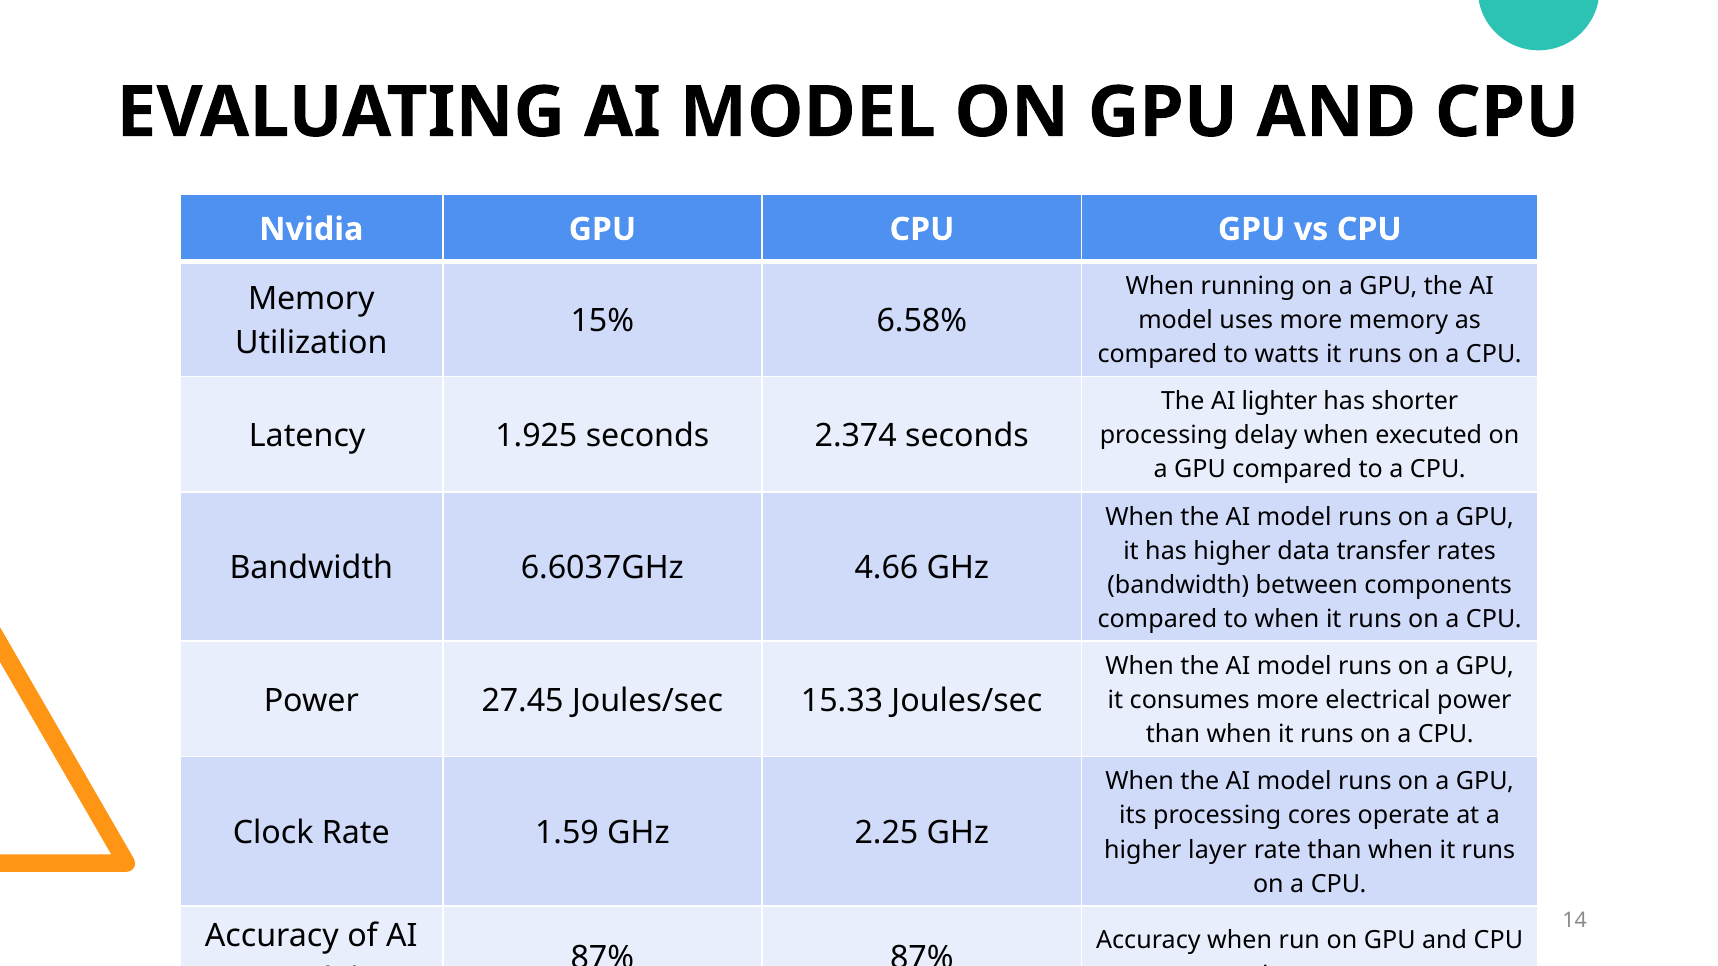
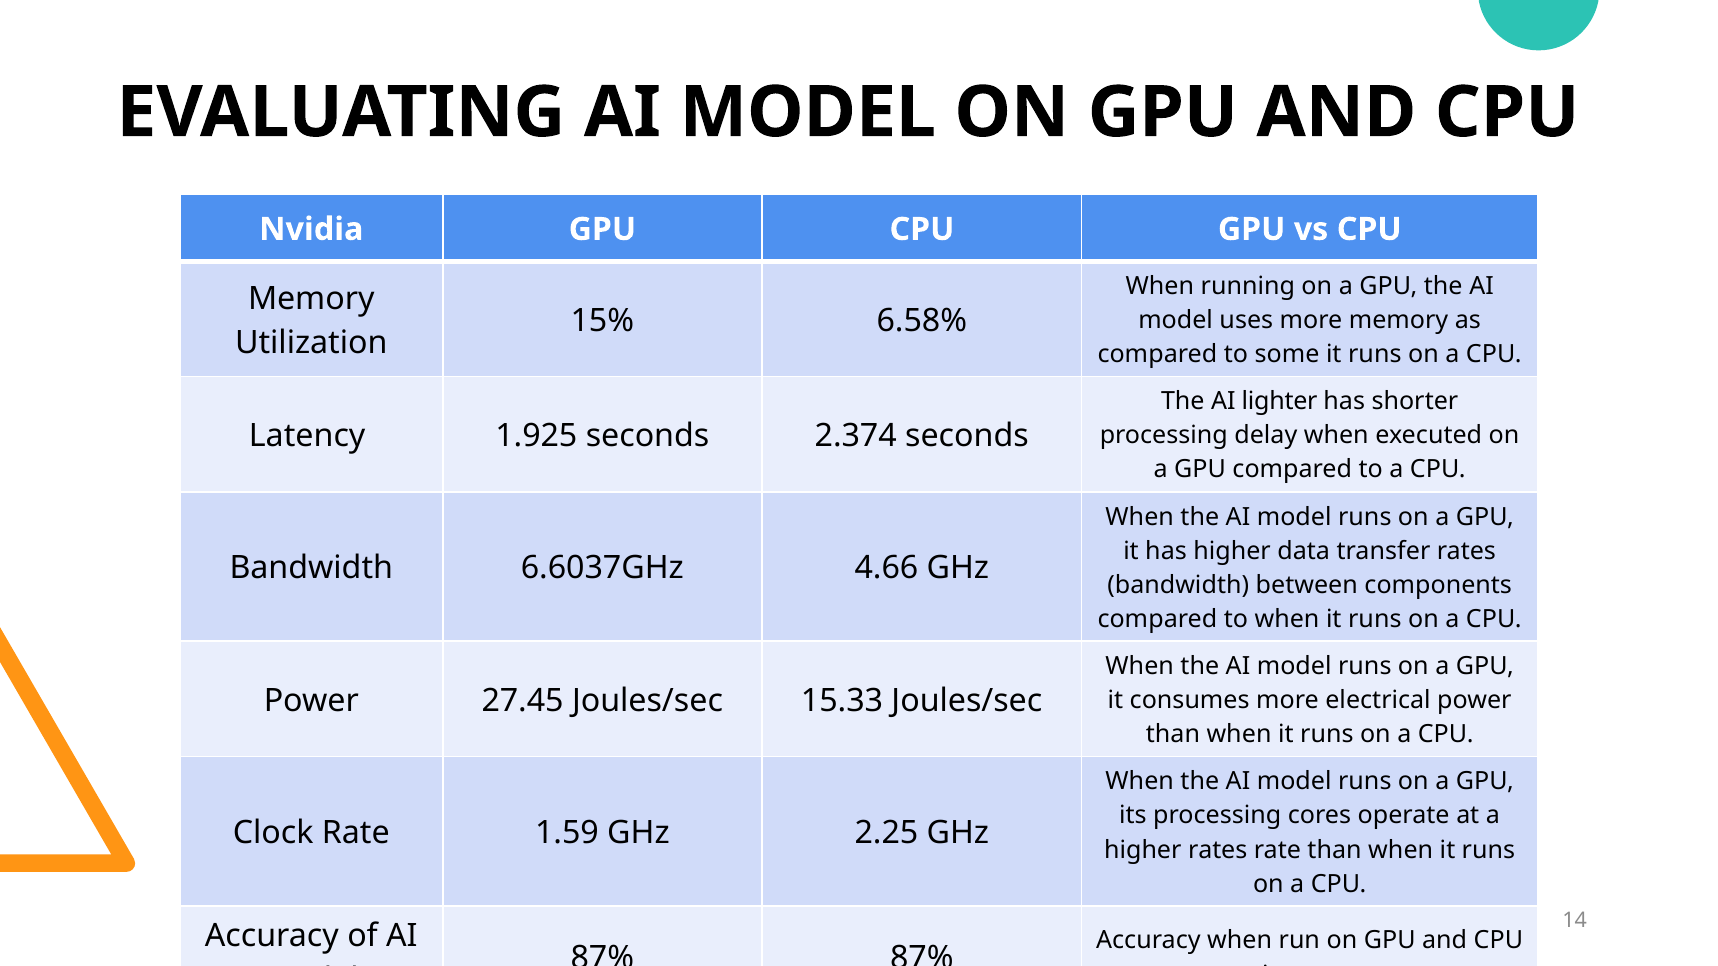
watts: watts -> some
higher layer: layer -> rates
